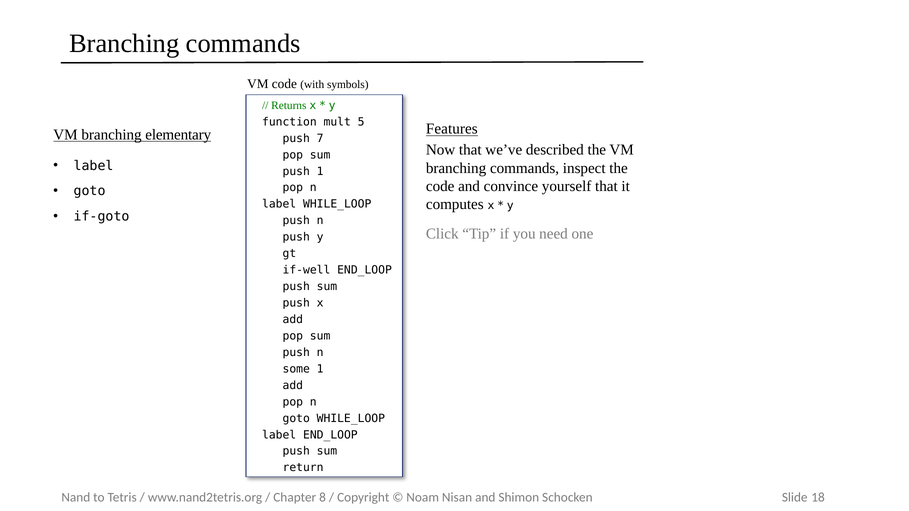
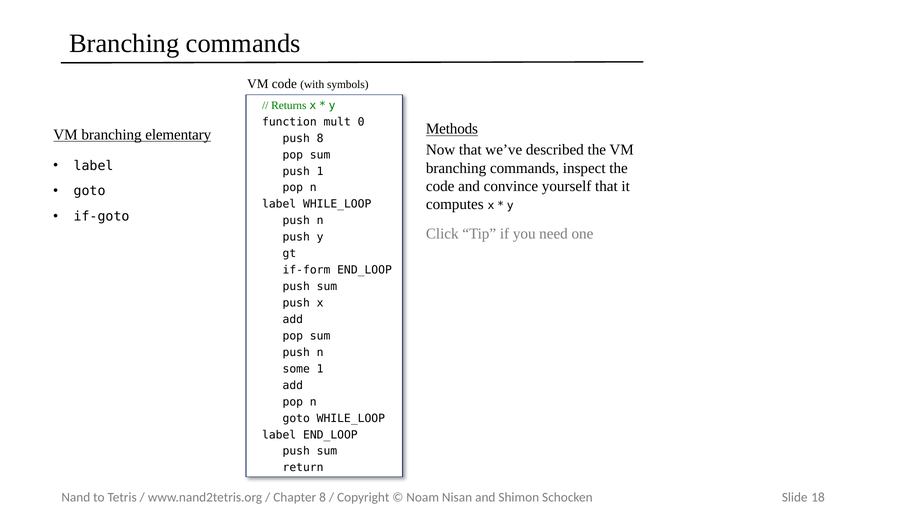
5: 5 -> 0
Features: Features -> Methods
push 7: 7 -> 8
if-well: if-well -> if-form
